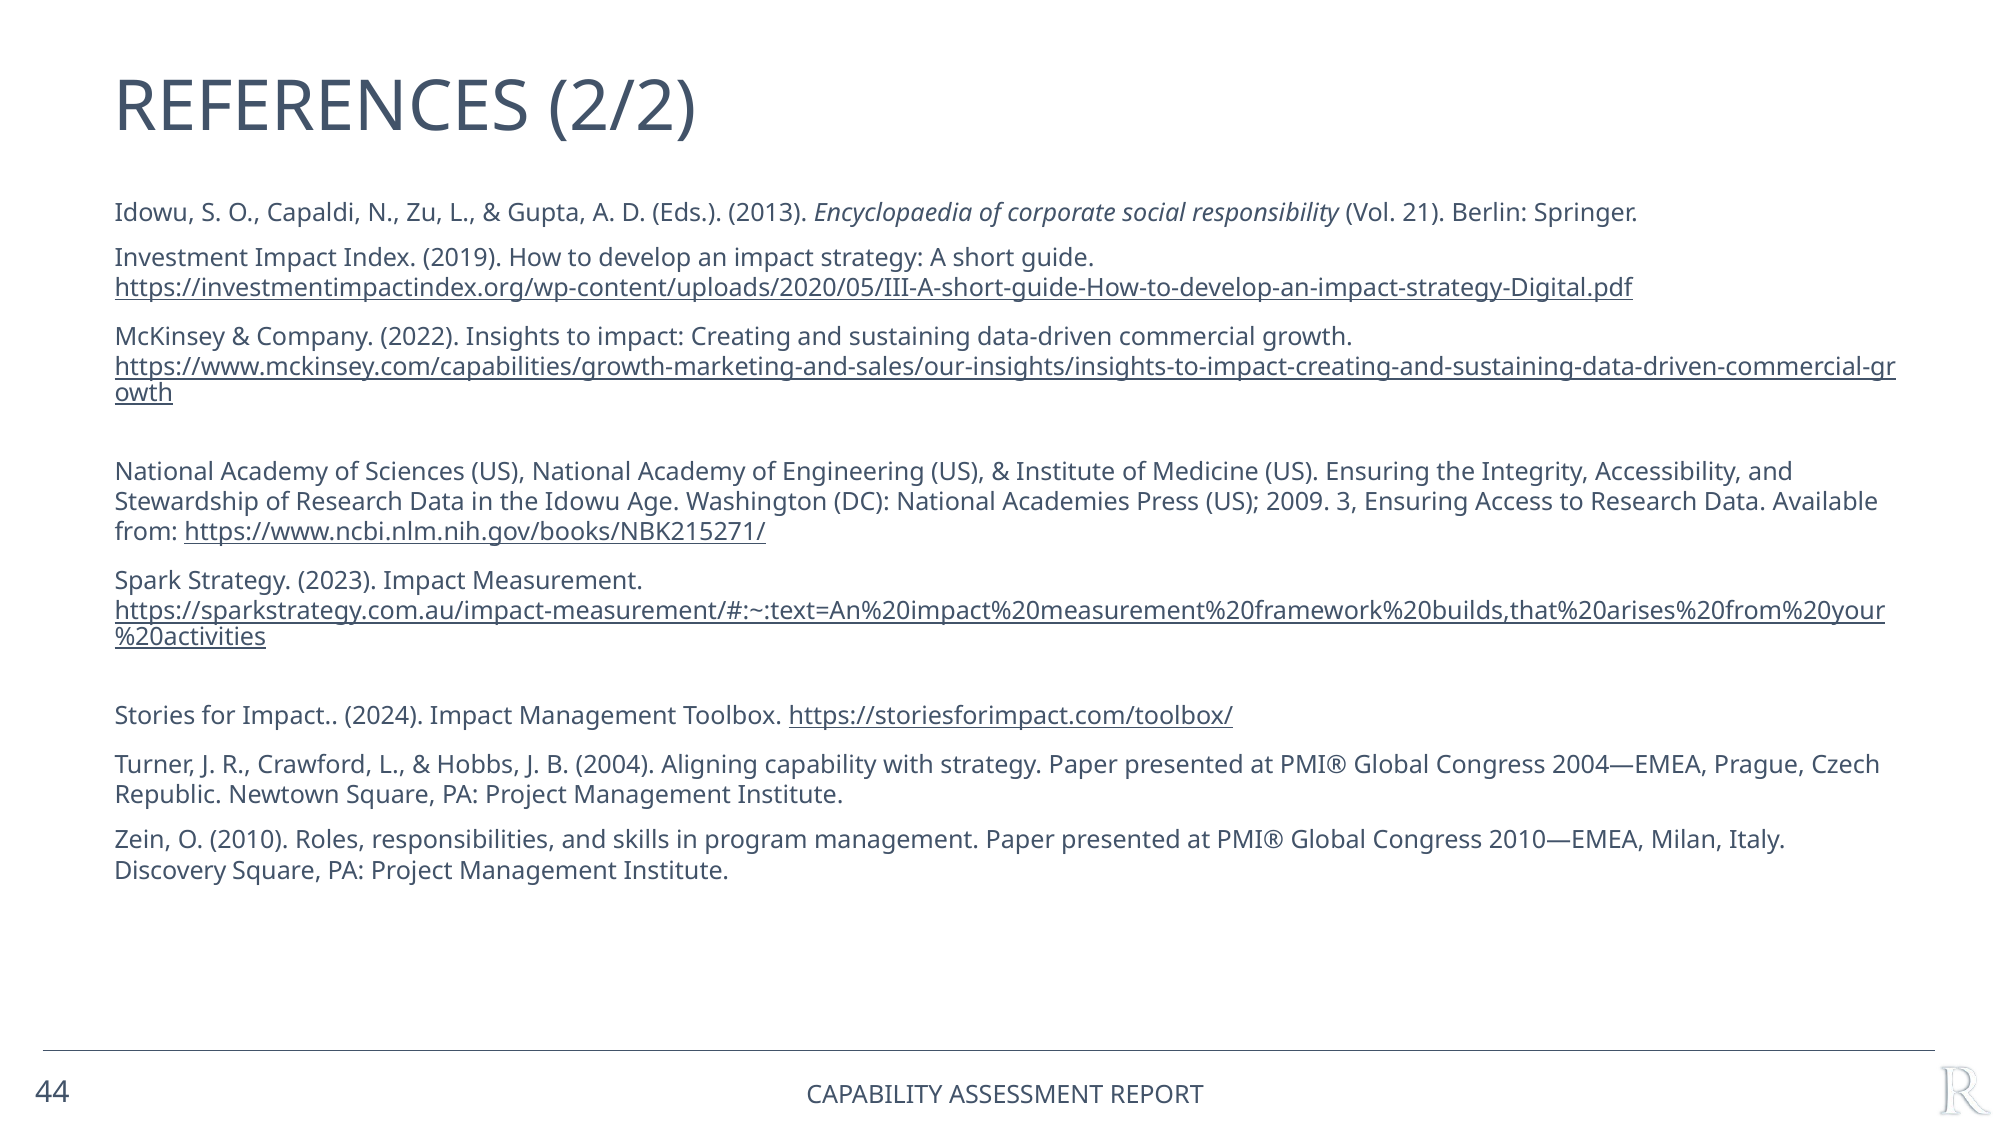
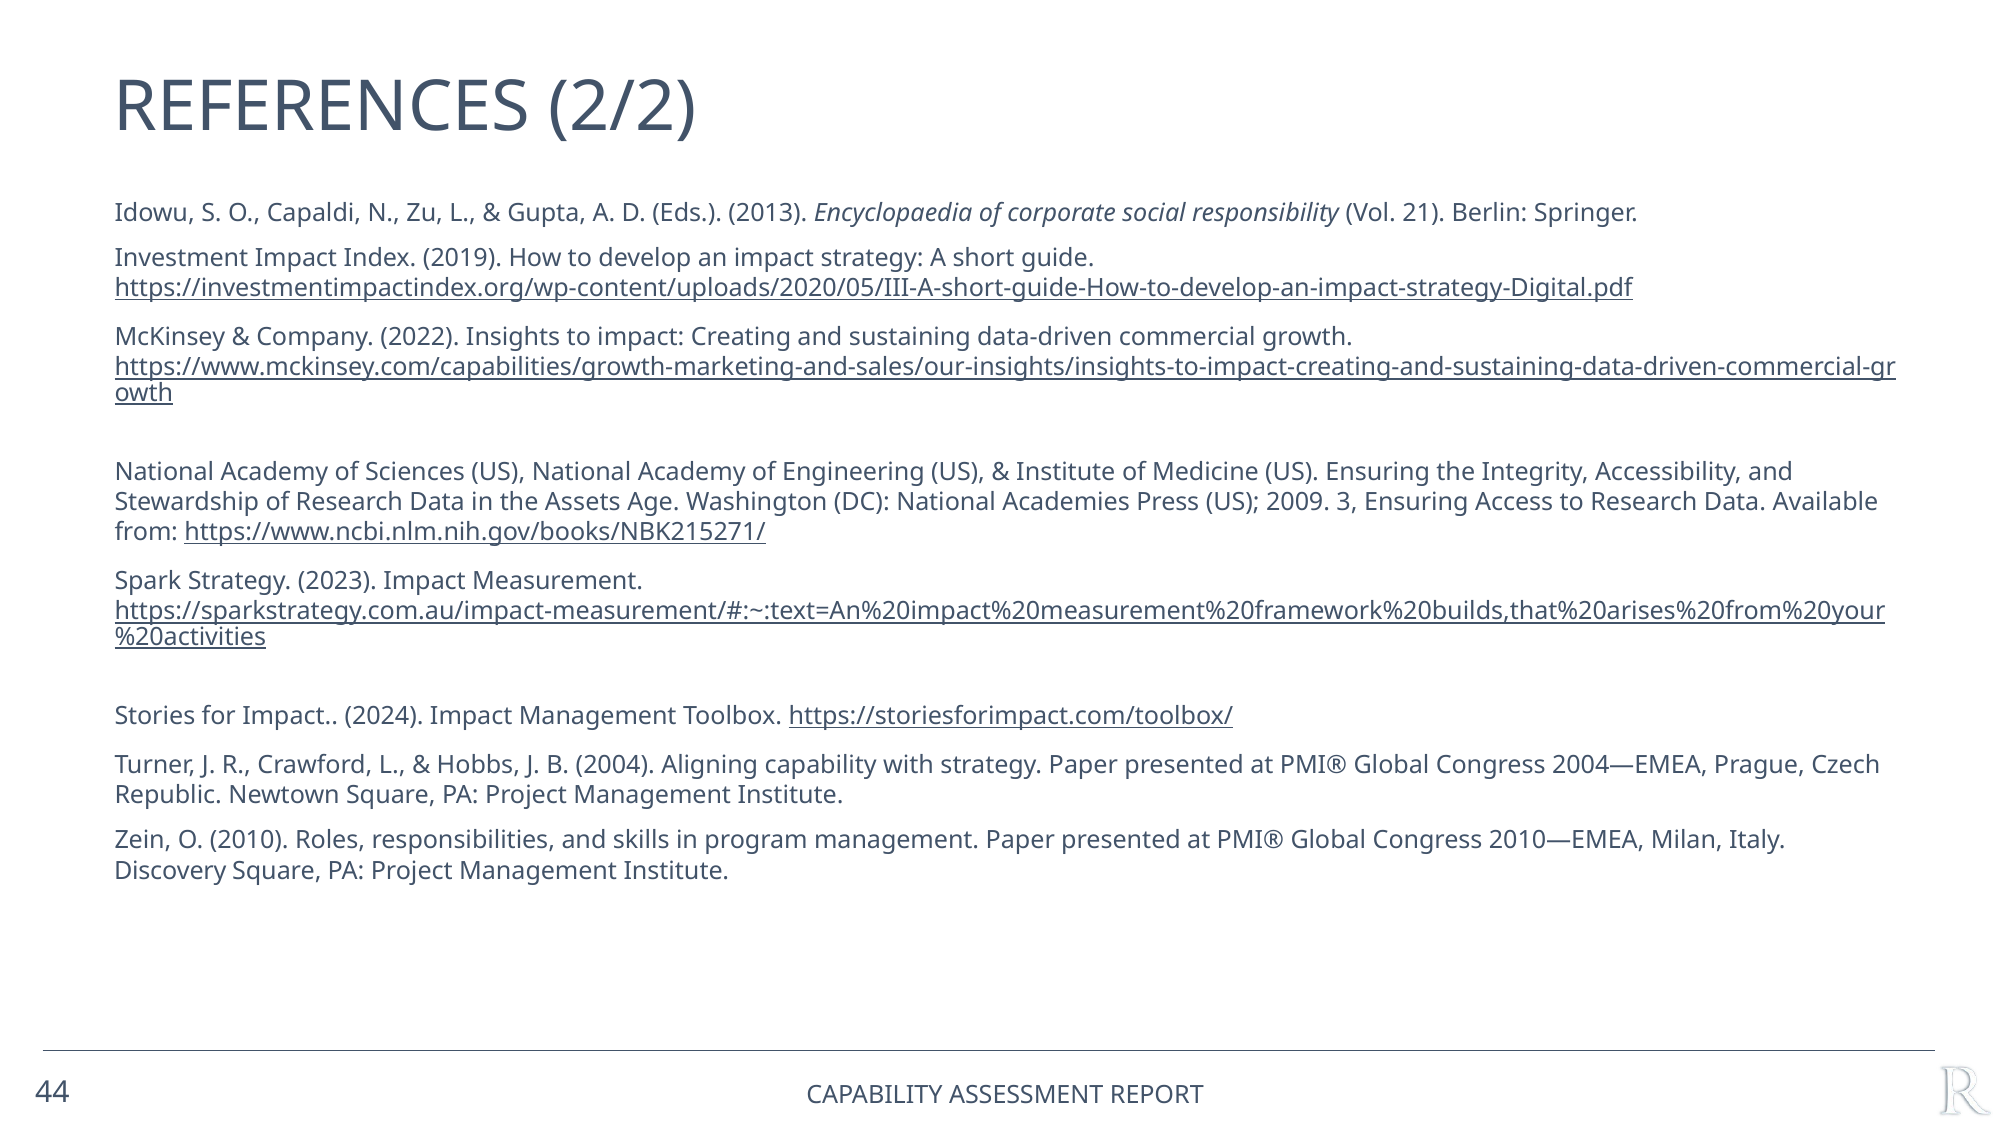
the Idowu: Idowu -> Assets
